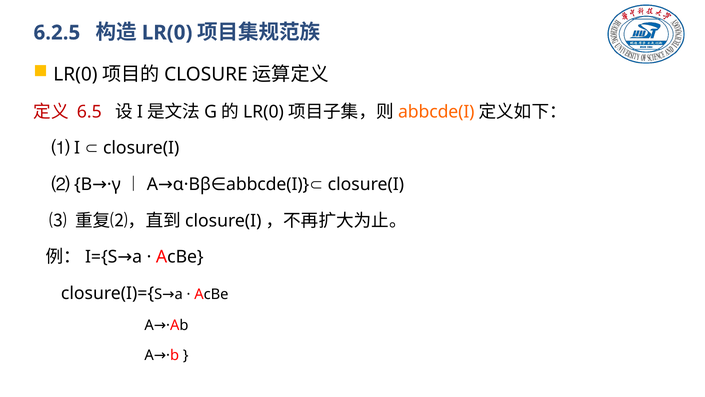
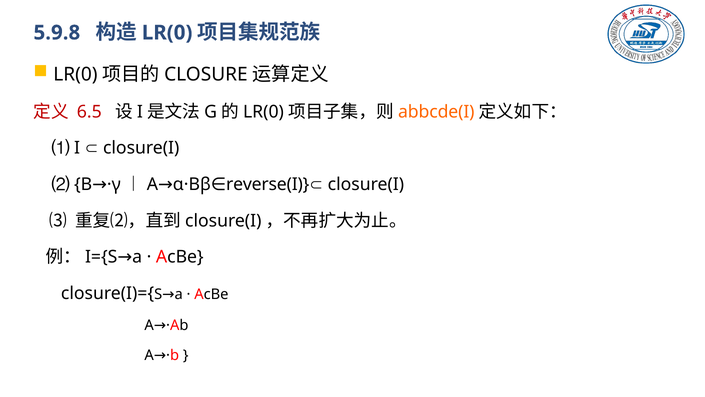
6.2.5: 6.2.5 -> 5.9.8
abbcde(I at (268, 184): abbcde(I -> reverse(I
